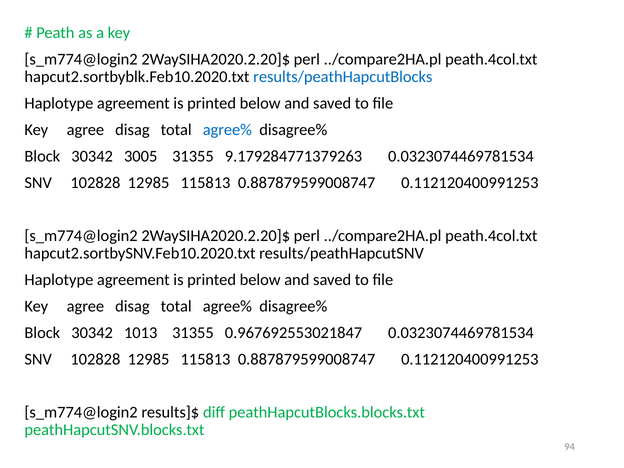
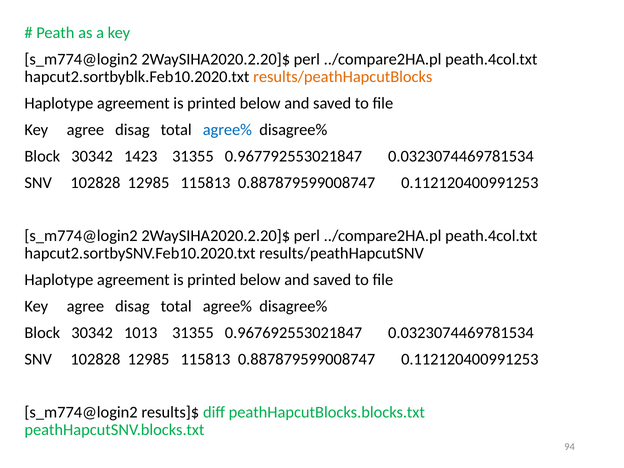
results/peathHapcutBlocks colour: blue -> orange
3005: 3005 -> 1423
9.179284771379263: 9.179284771379263 -> 0.967792553021847
